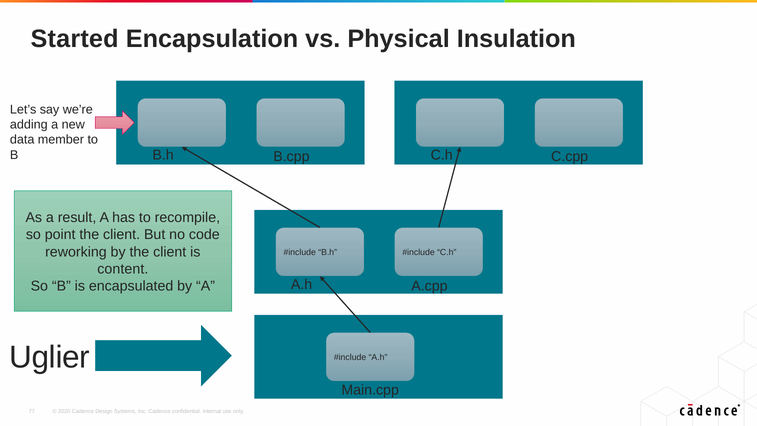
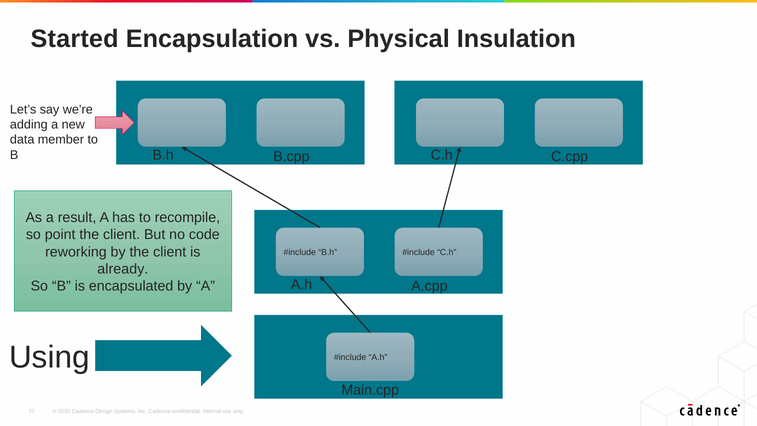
content: content -> already
Uglier: Uglier -> Using
